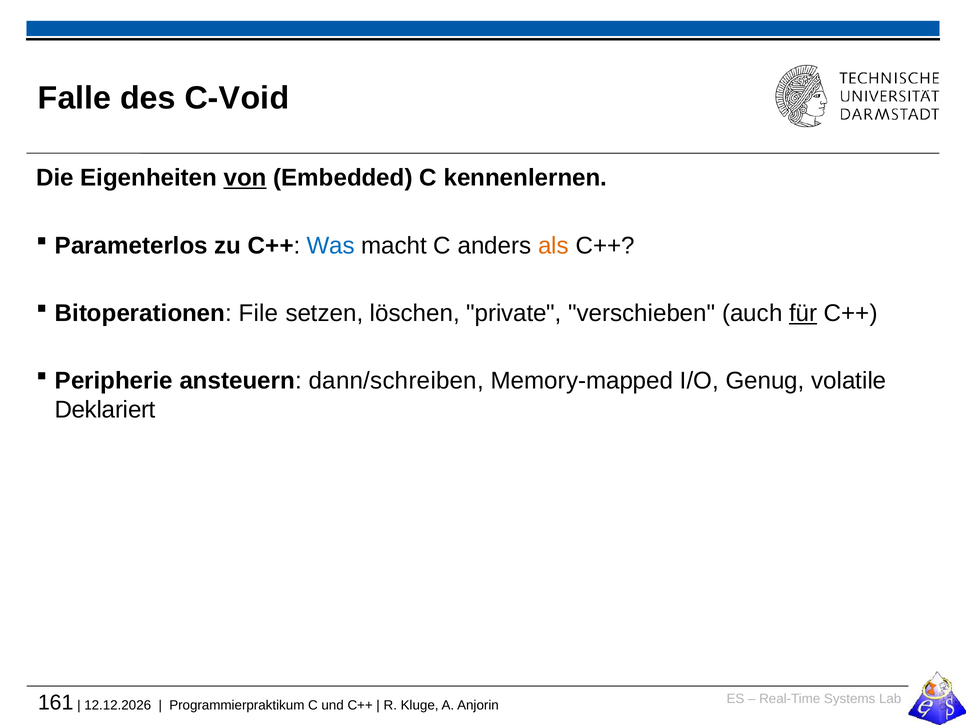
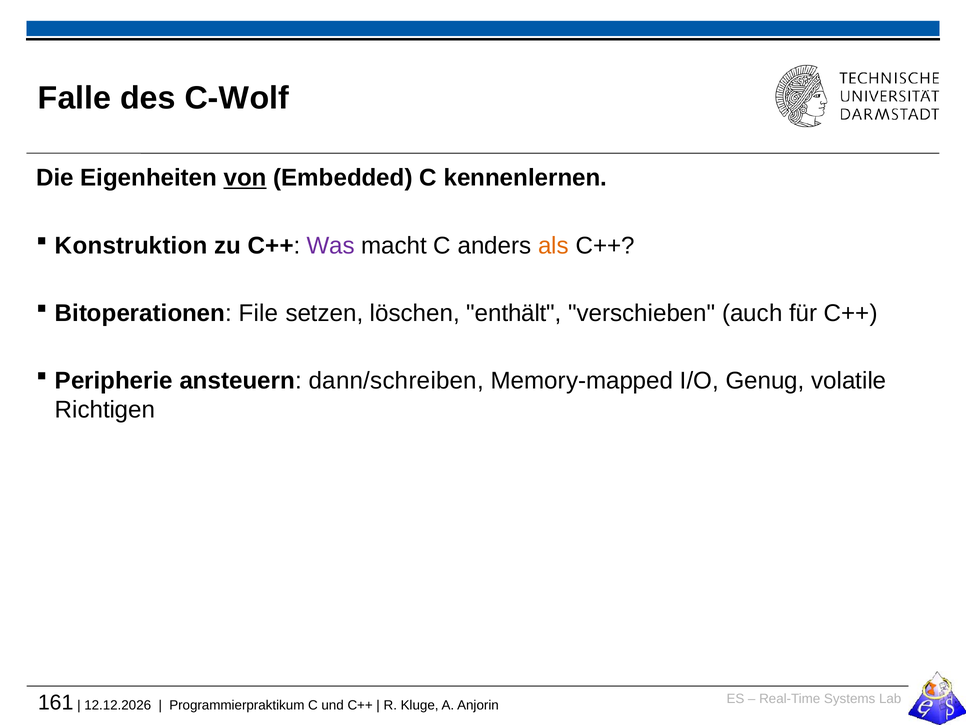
C-Void: C-Void -> C-Wolf
Parameterlos: Parameterlos -> Konstruktion
Was colour: blue -> purple
private: private -> enthält
für underline: present -> none
Deklariert: Deklariert -> Richtigen
